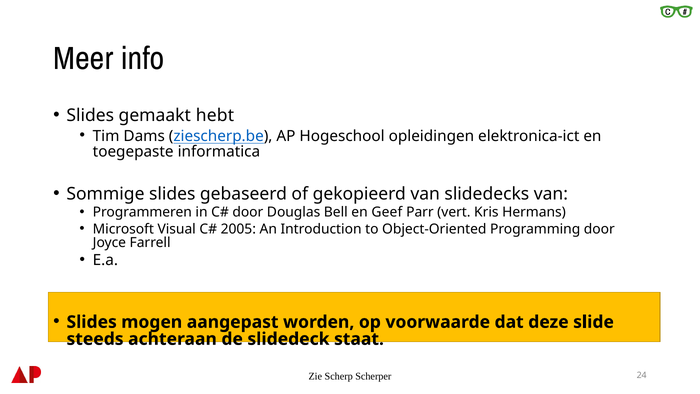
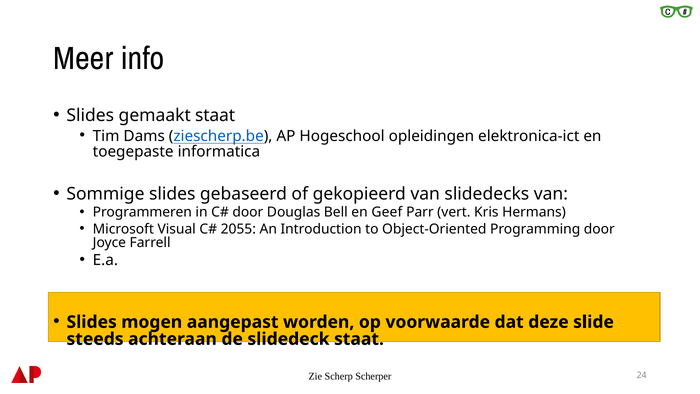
gemaakt hebt: hebt -> staat
2005: 2005 -> 2055
